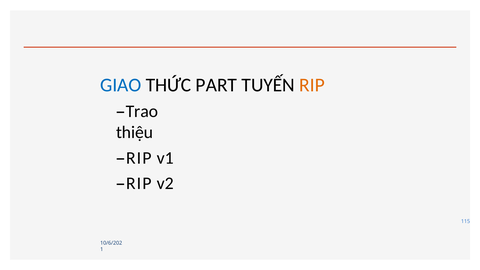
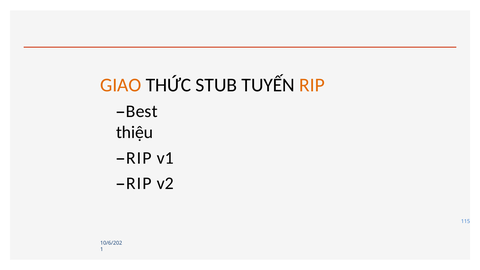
GIAO colour: blue -> orange
PART: PART -> STUB
Trao: Trao -> Best
